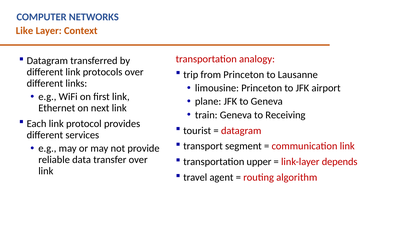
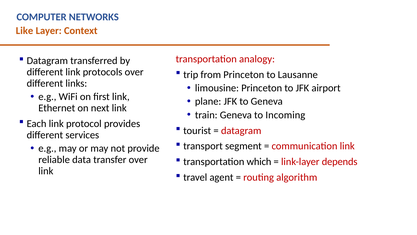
Receiving: Receiving -> Incoming
upper: upper -> which
